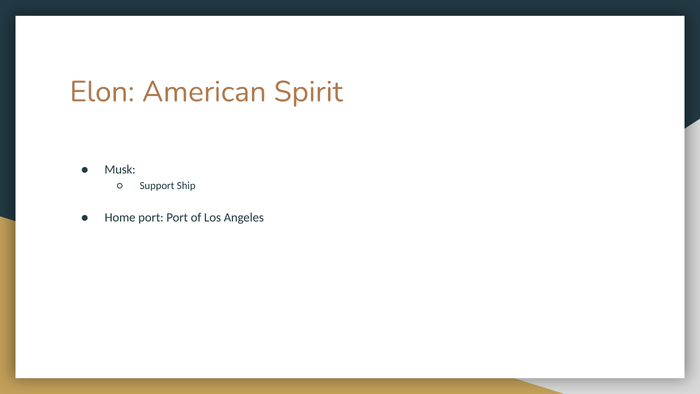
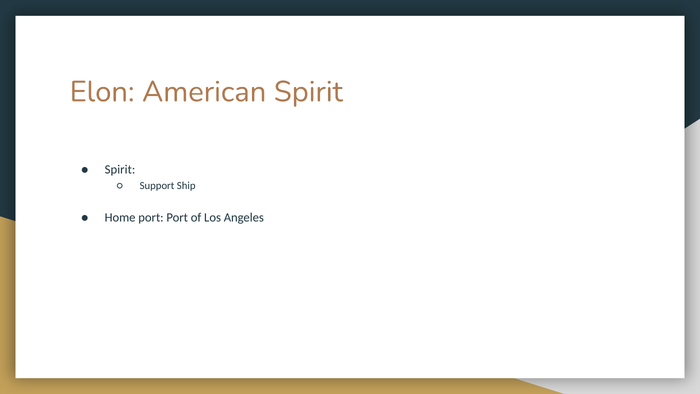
Musk at (120, 170): Musk -> Spirit
